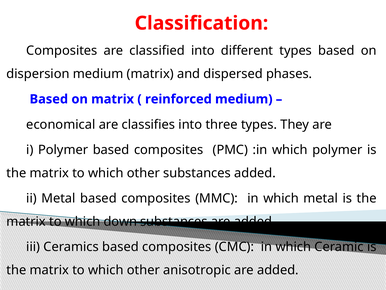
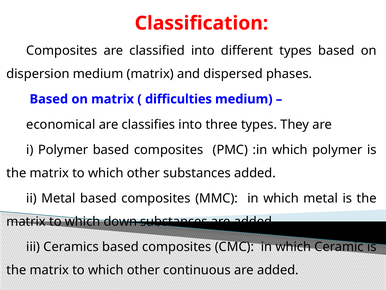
reinforced: reinforced -> difficulties
anisotropic: anisotropic -> continuous
